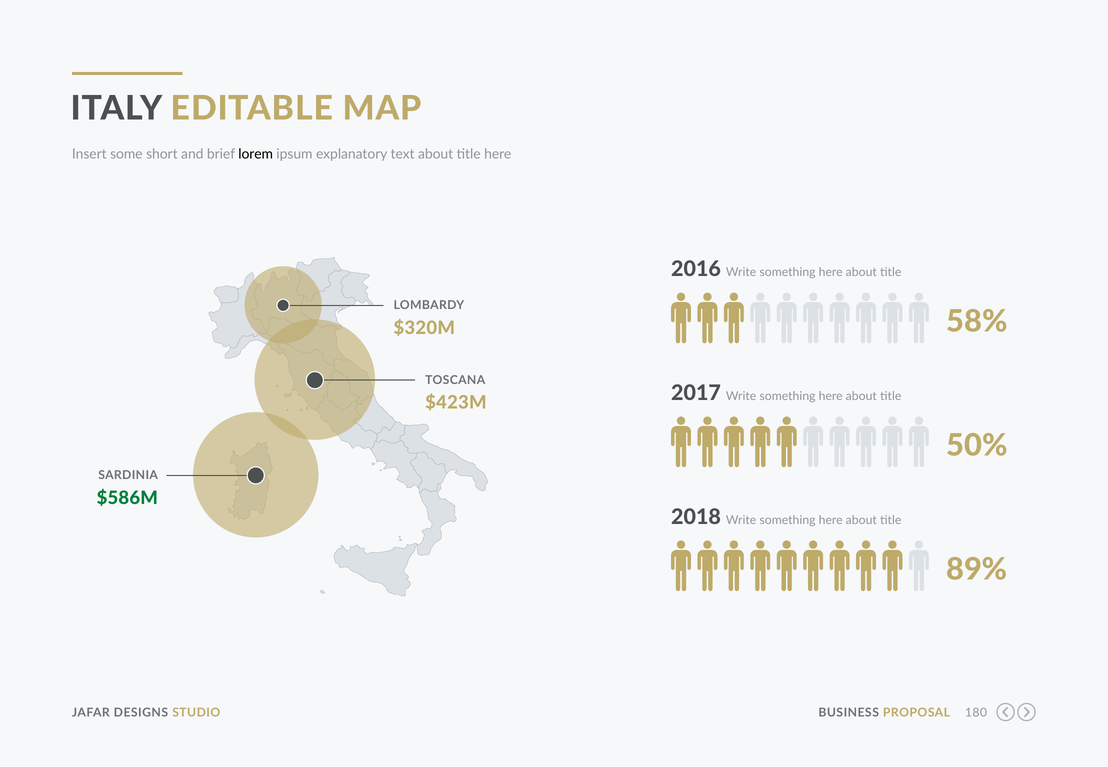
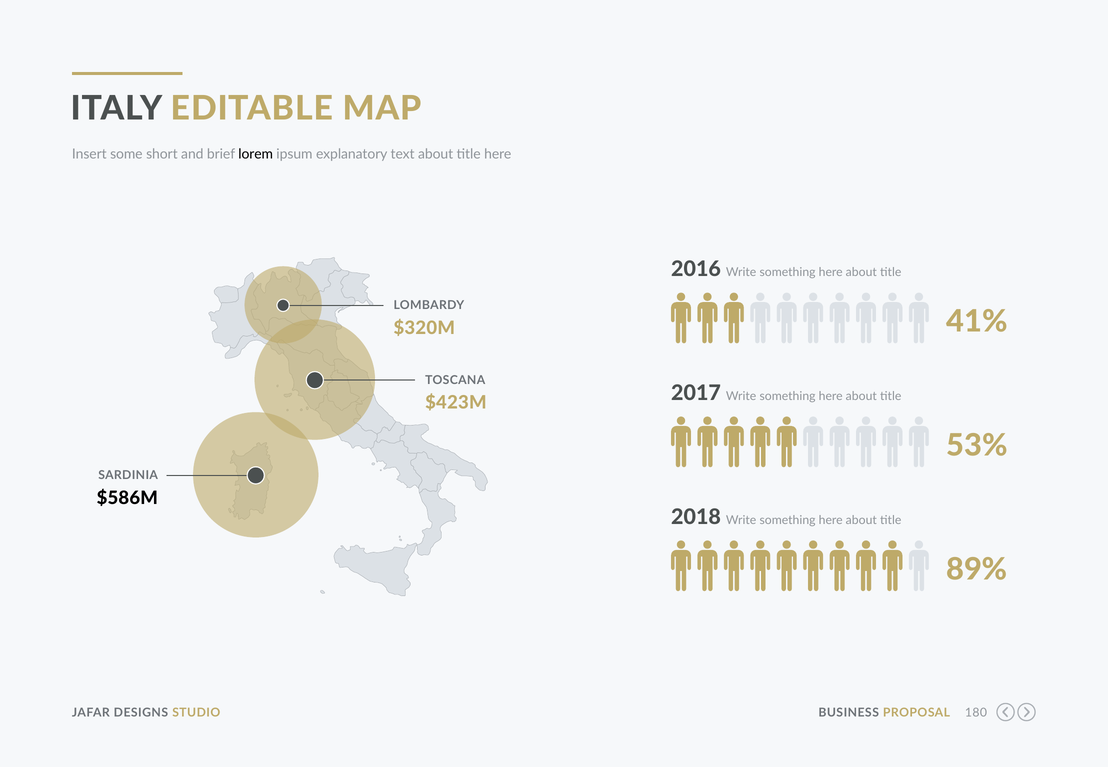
58%: 58% -> 41%
50%: 50% -> 53%
$586M colour: green -> black
